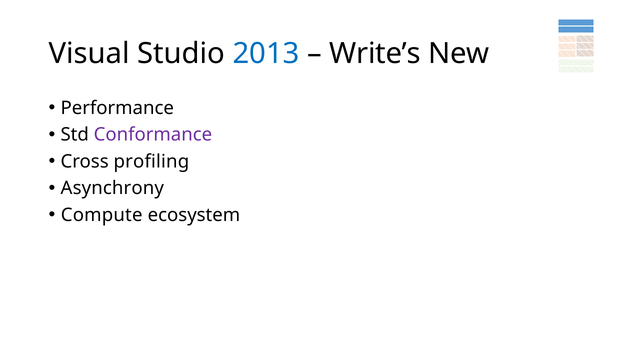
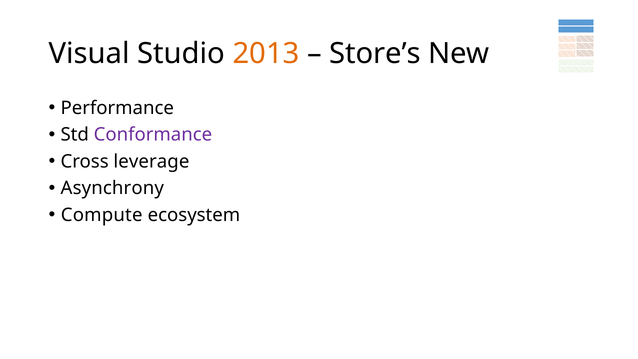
2013 colour: blue -> orange
Write’s: Write’s -> Store’s
profiling: profiling -> leverage
